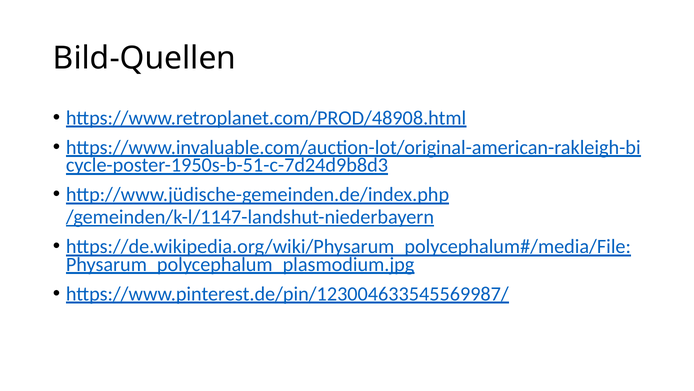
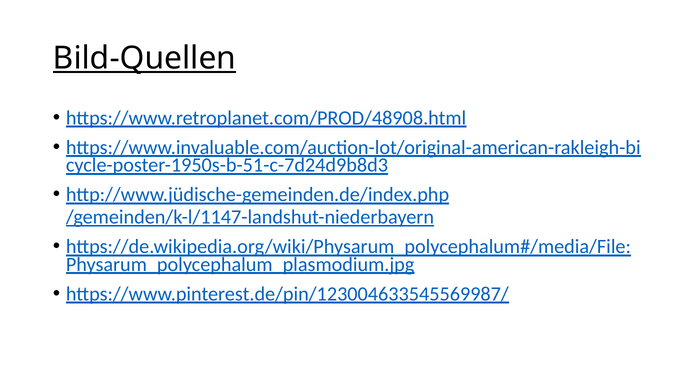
Bild-Quellen underline: none -> present
